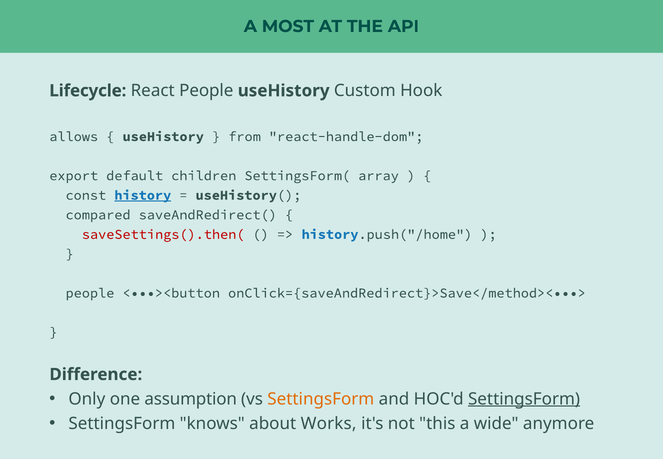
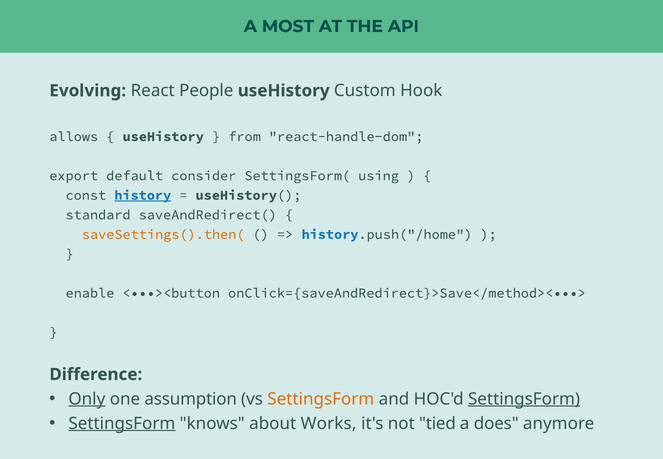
Lifecycle: Lifecycle -> Evolving
children: children -> consider
array: array -> using
compared: compared -> standard
saveSettings().then( colour: red -> orange
people at (90, 293): people -> enable
Only underline: none -> present
SettingsForm at (122, 423) underline: none -> present
this: this -> tied
wide: wide -> does
